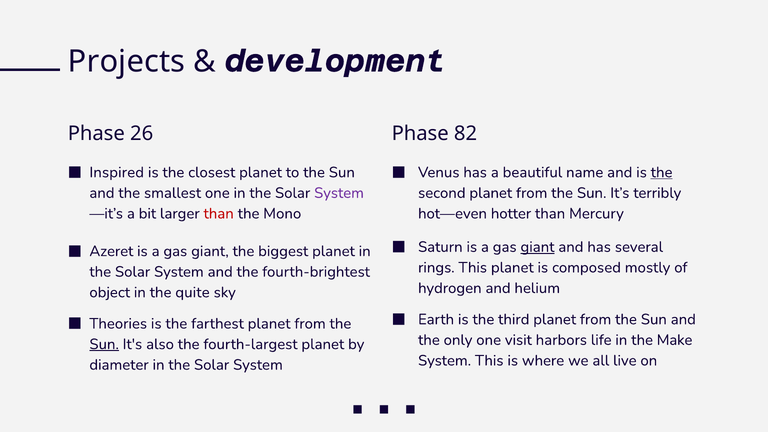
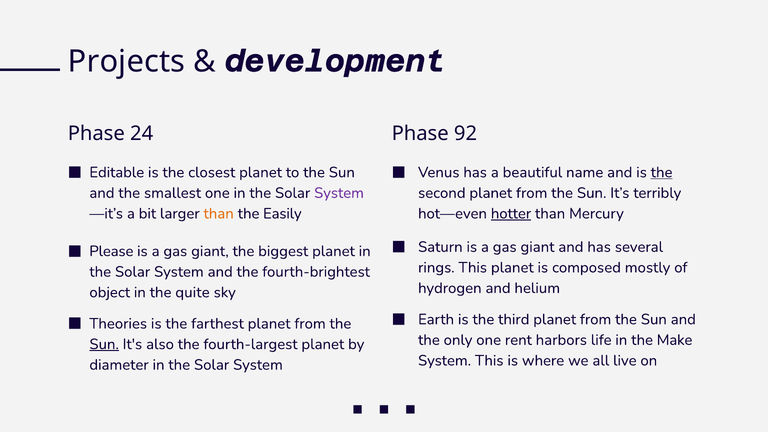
26: 26 -> 24
82: 82 -> 92
Inspired: Inspired -> Editable
than at (219, 214) colour: red -> orange
Mono: Mono -> Easily
hotter underline: none -> present
giant at (537, 247) underline: present -> none
Azeret: Azeret -> Please
visit: visit -> rent
